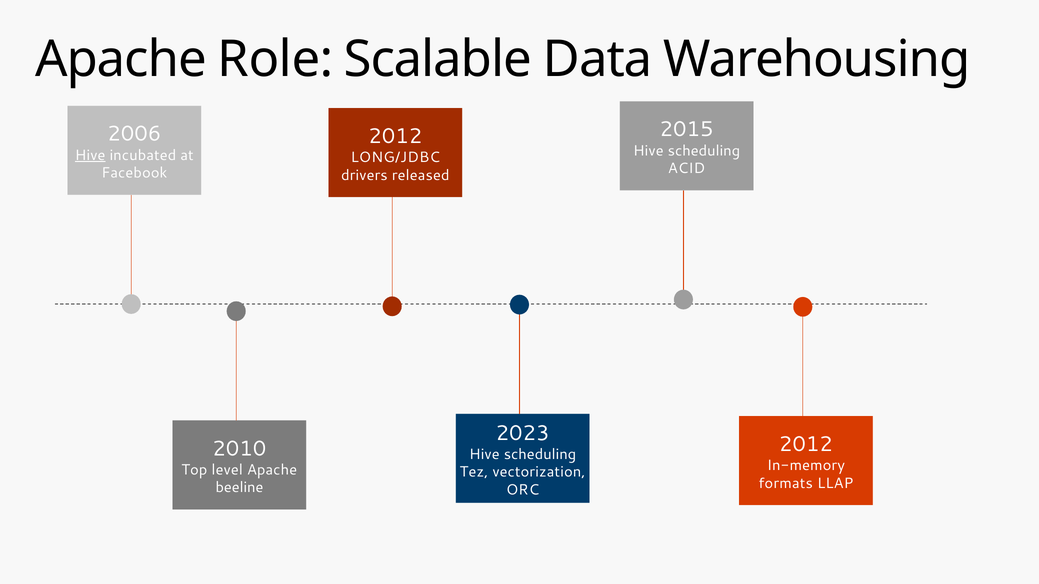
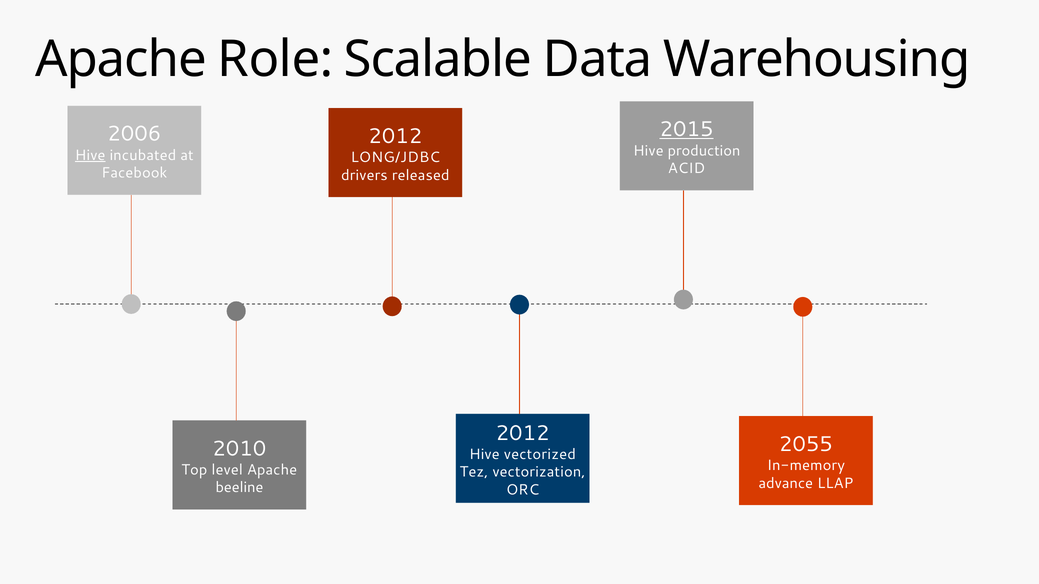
2015 underline: none -> present
scheduling at (704, 151): scheduling -> production
2023 at (523, 433): 2023 -> 2012
2012 at (806, 444): 2012 -> 2055
scheduling at (540, 455): scheduling -> vectorized
formats: formats -> advance
